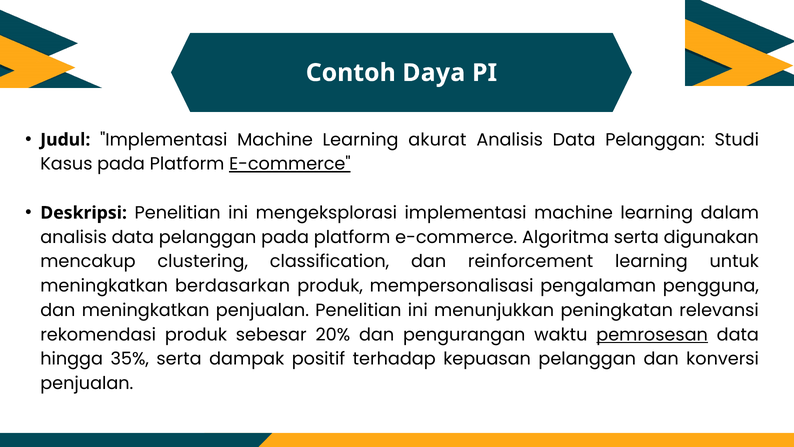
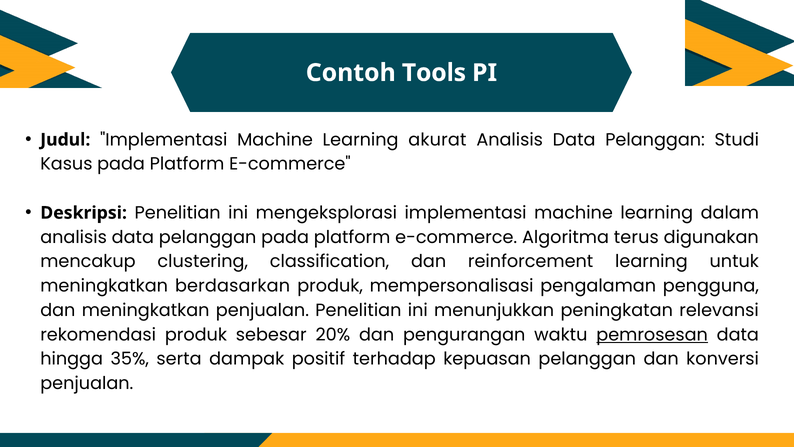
Daya: Daya -> Tools
E-commerce at (290, 164) underline: present -> none
Algoritma serta: serta -> terus
